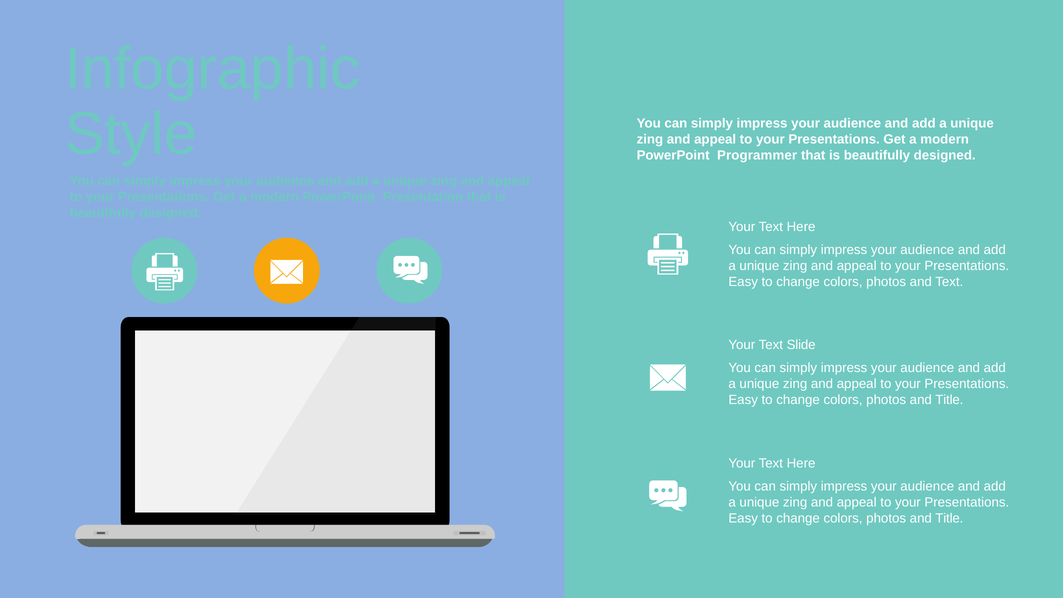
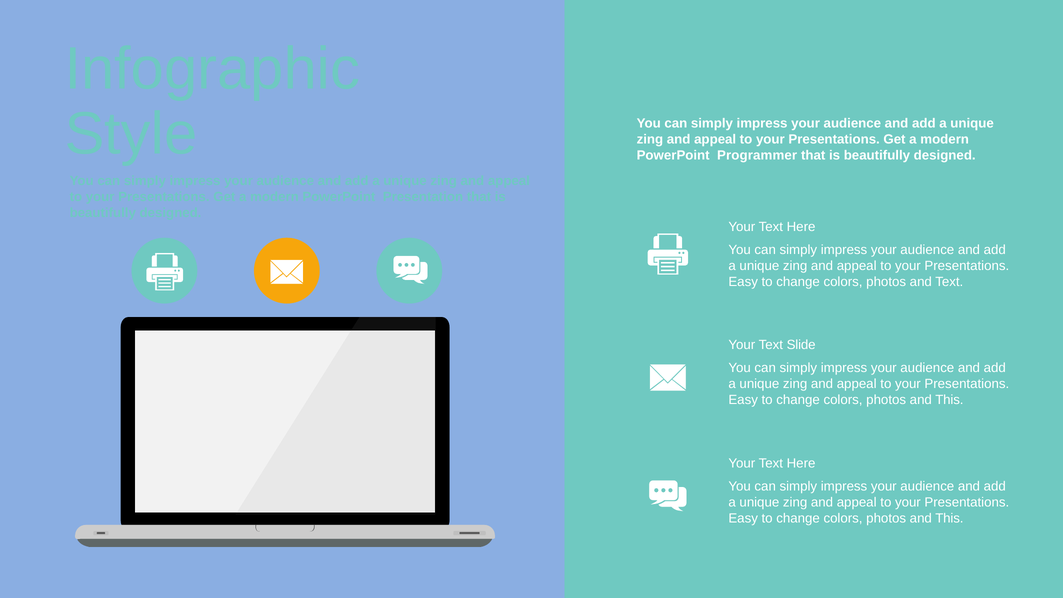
Title at (949, 400): Title -> This
Title at (949, 518): Title -> This
